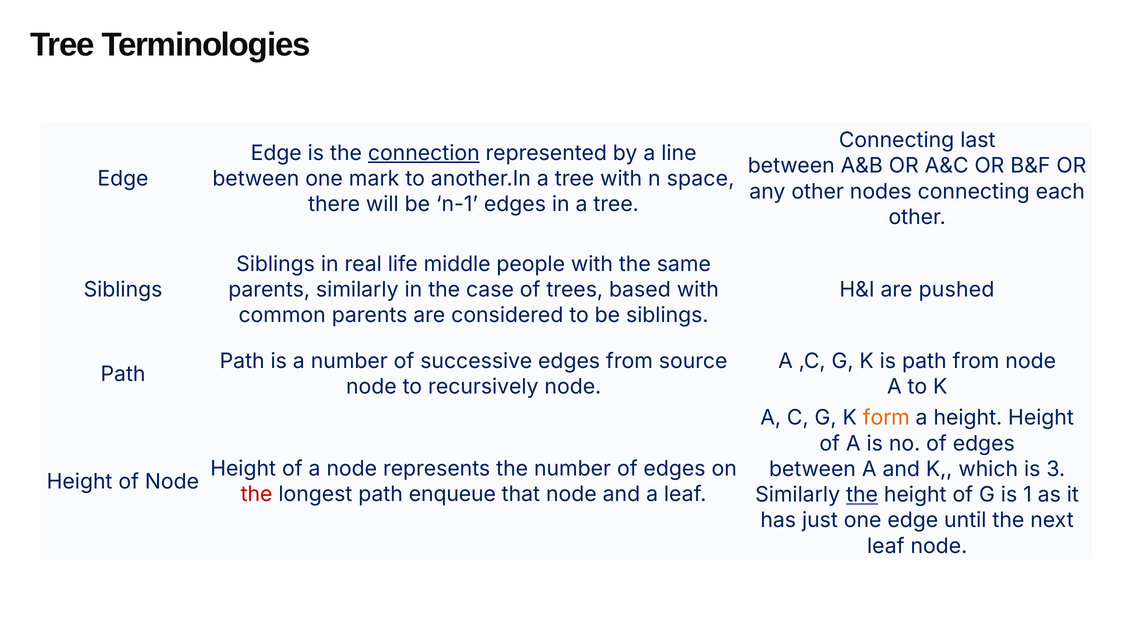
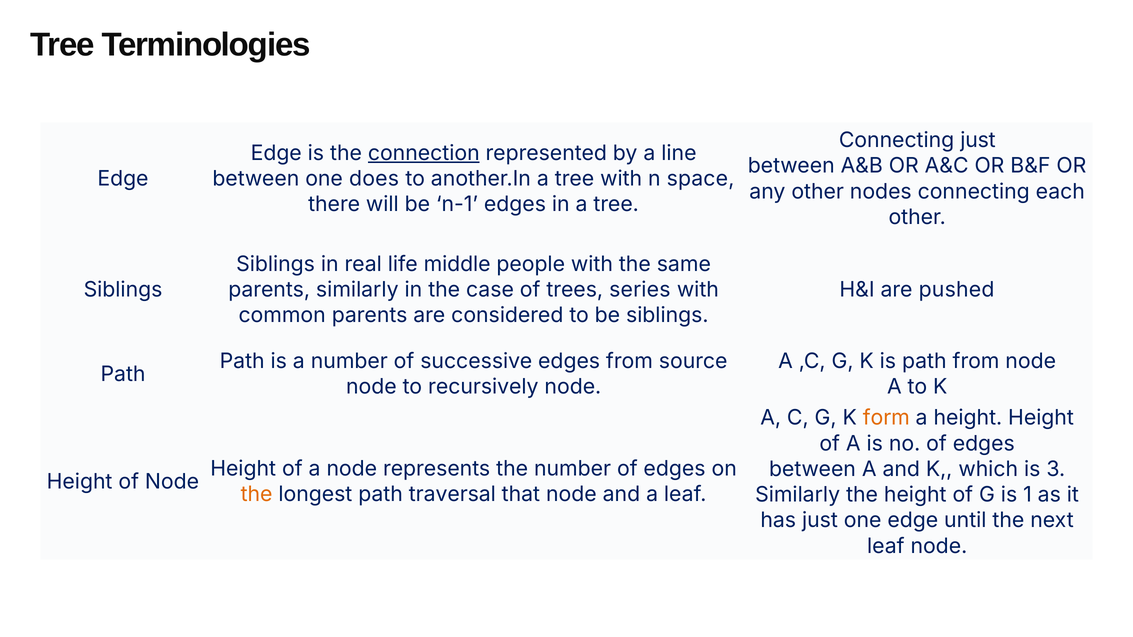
Connecting last: last -> just
mark: mark -> does
based: based -> series
the at (257, 495) colour: red -> orange
enqueue: enqueue -> traversal
the at (862, 495) underline: present -> none
